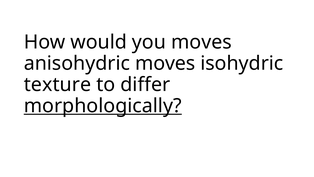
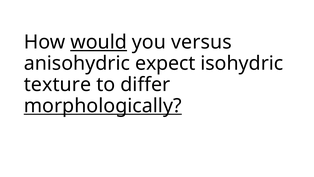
would underline: none -> present
you moves: moves -> versus
anisohydric moves: moves -> expect
